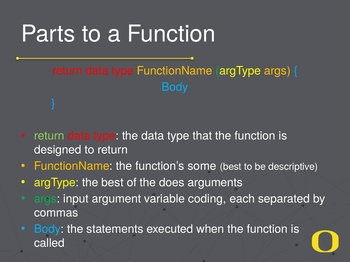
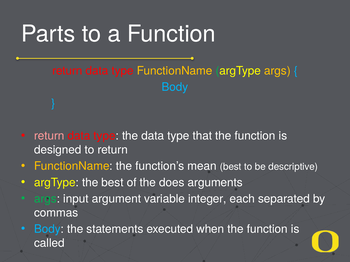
return at (49, 136) colour: light green -> pink
some: some -> mean
coding: coding -> integer
